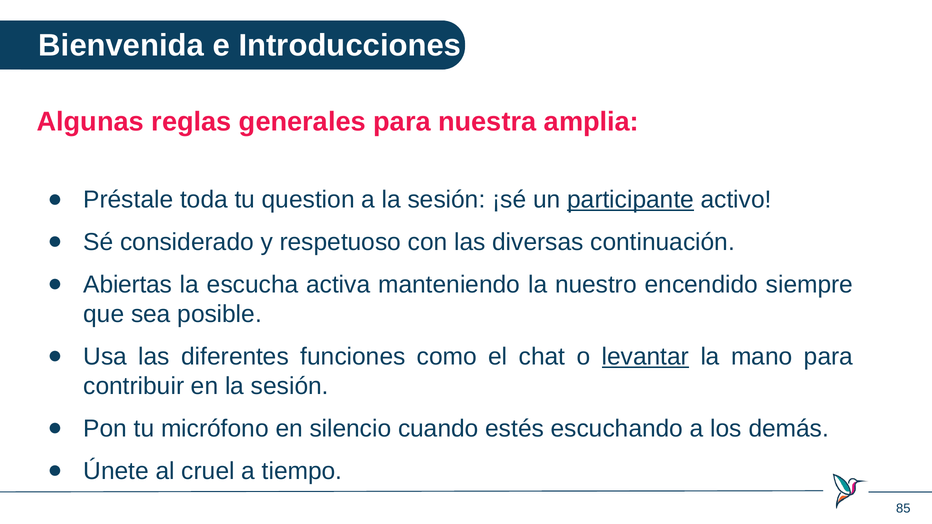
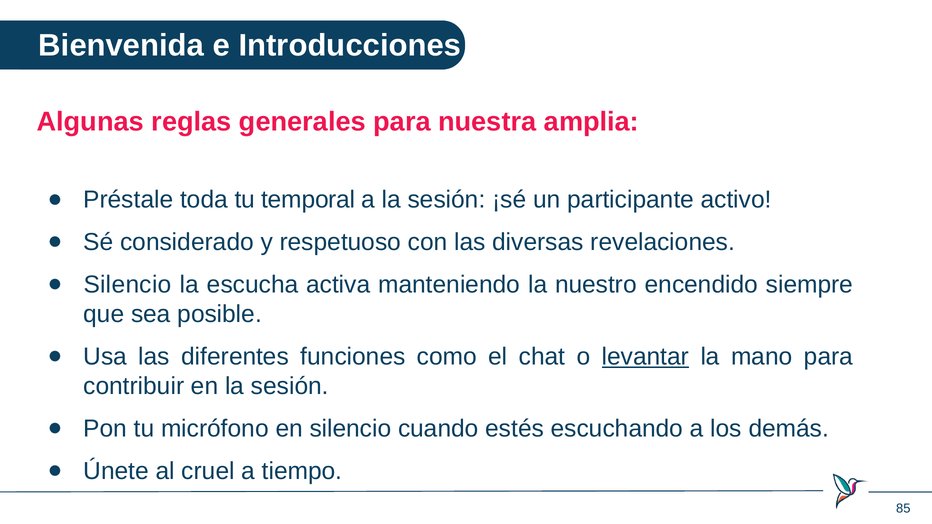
question: question -> temporal
participante underline: present -> none
continuación: continuación -> revelaciones
Abiertas at (128, 285): Abiertas -> Silencio
